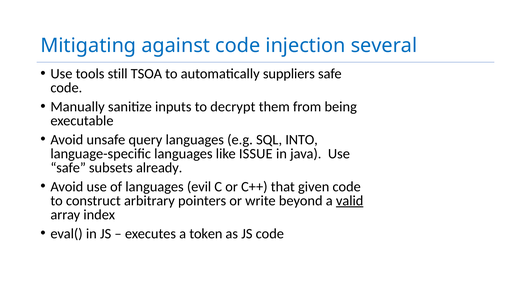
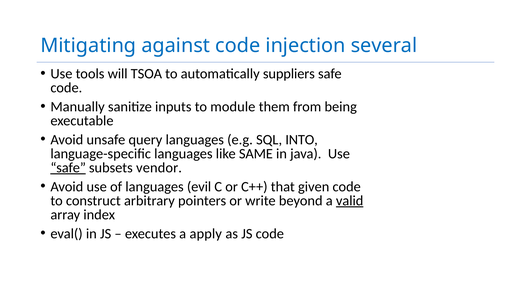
still: still -> will
decrypt: decrypt -> module
ISSUE: ISSUE -> SAME
safe at (68, 168) underline: none -> present
already: already -> vendor
token: token -> apply
